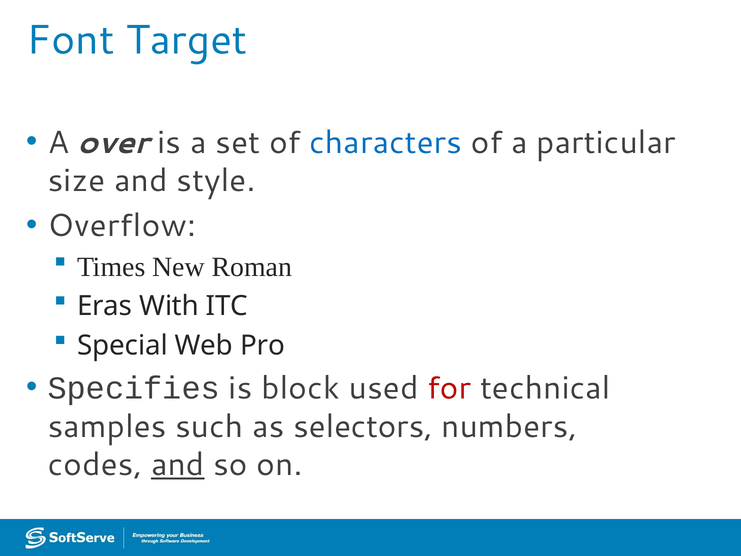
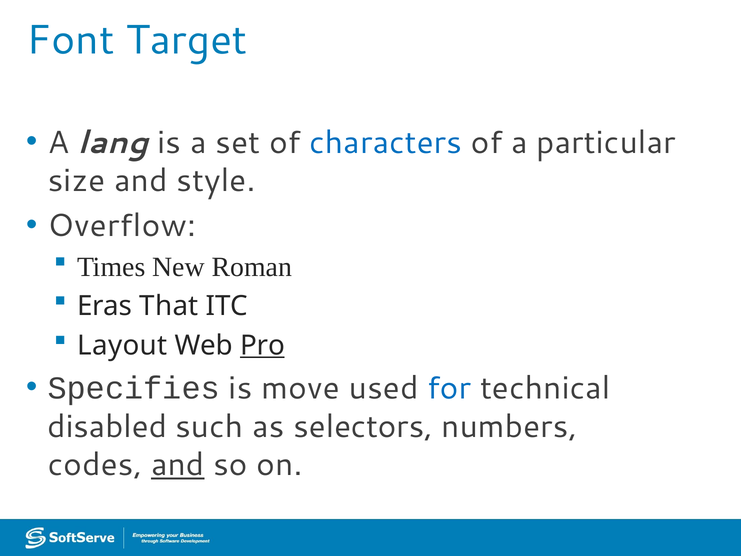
over: over -> lang
With: With -> That
Special: Special -> Layout
Pro underline: none -> present
block: block -> move
for colour: red -> blue
samples: samples -> disabled
